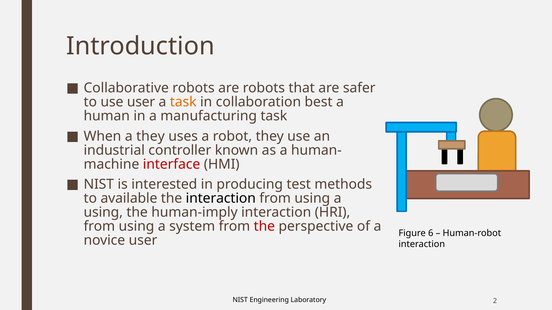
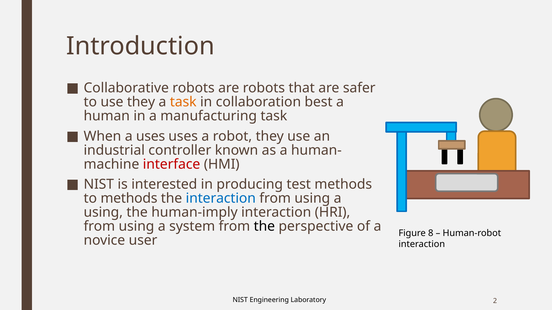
use user: user -> they
a they: they -> uses
to available: available -> methods
interaction at (221, 199) colour: black -> blue
the at (264, 227) colour: red -> black
6: 6 -> 8
